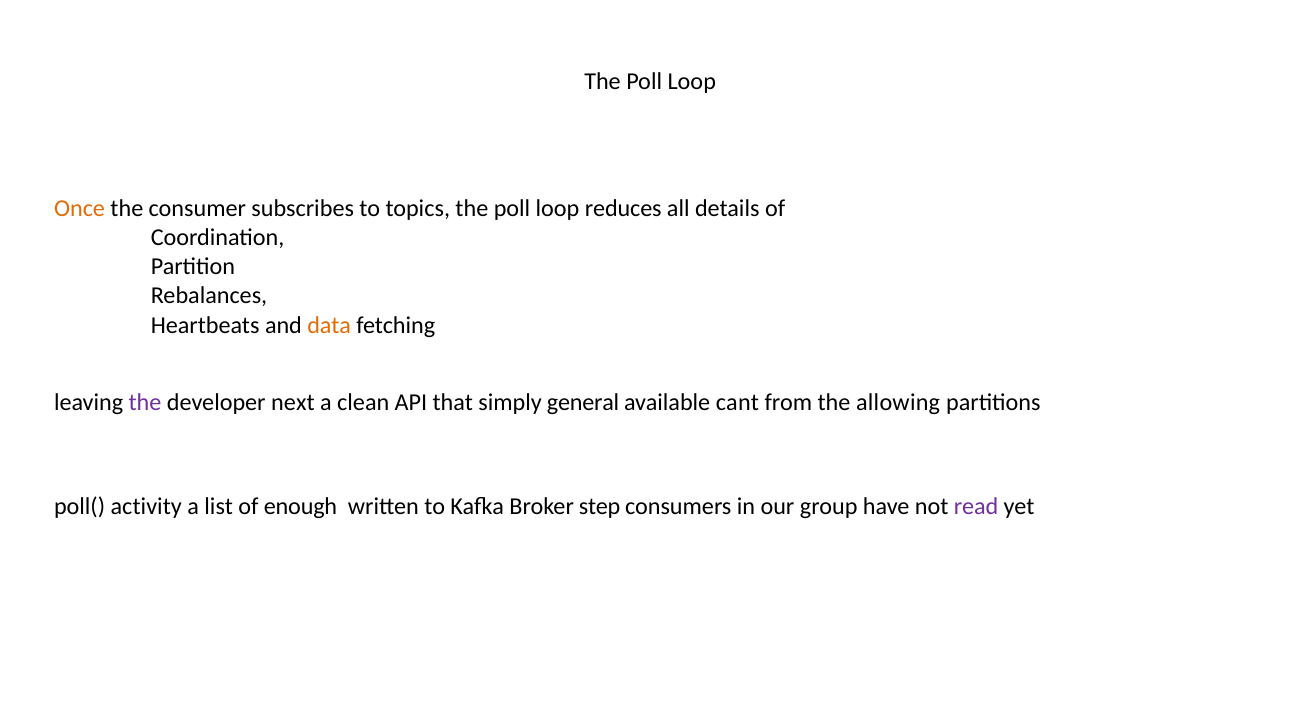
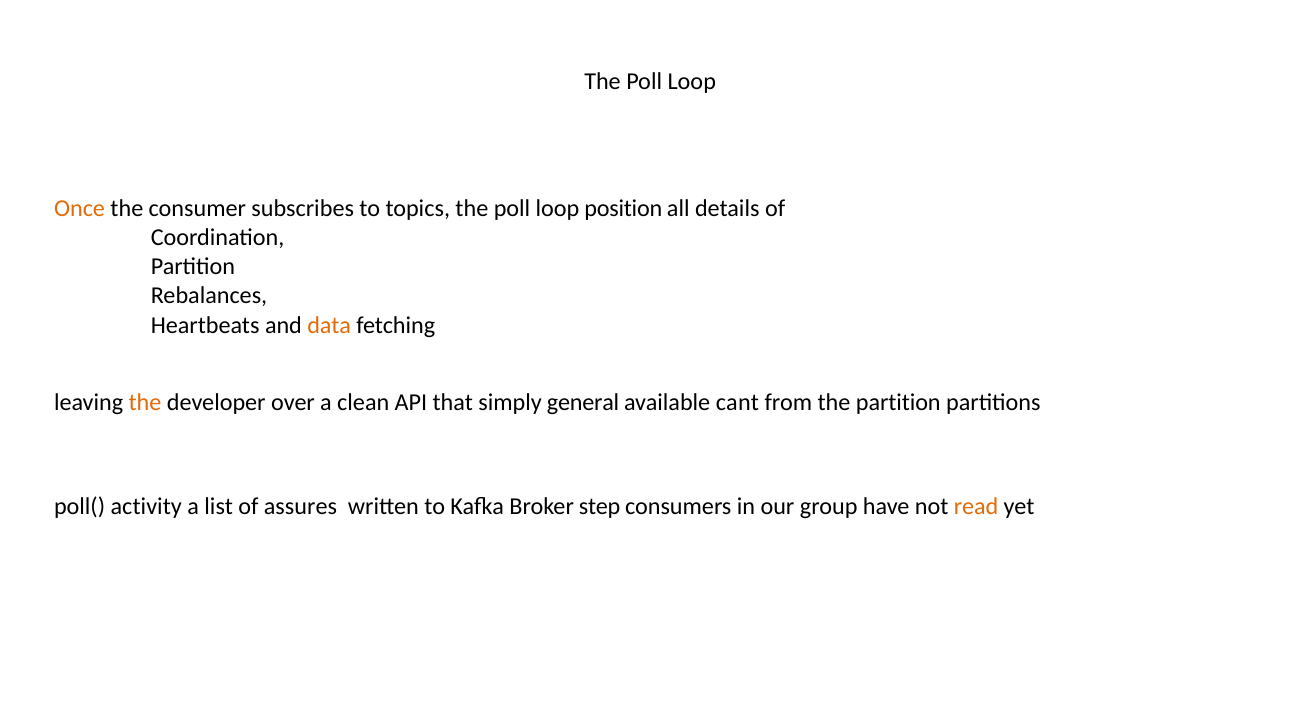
reduces: reduces -> position
the at (145, 402) colour: purple -> orange
next: next -> over
the allowing: allowing -> partition
enough: enough -> assures
read colour: purple -> orange
